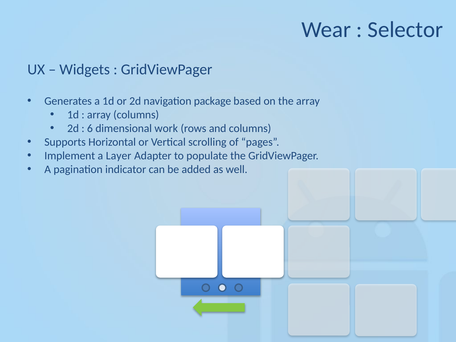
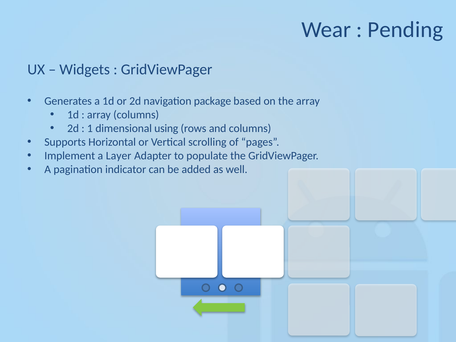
Selector: Selector -> Pending
6: 6 -> 1
work: work -> using
